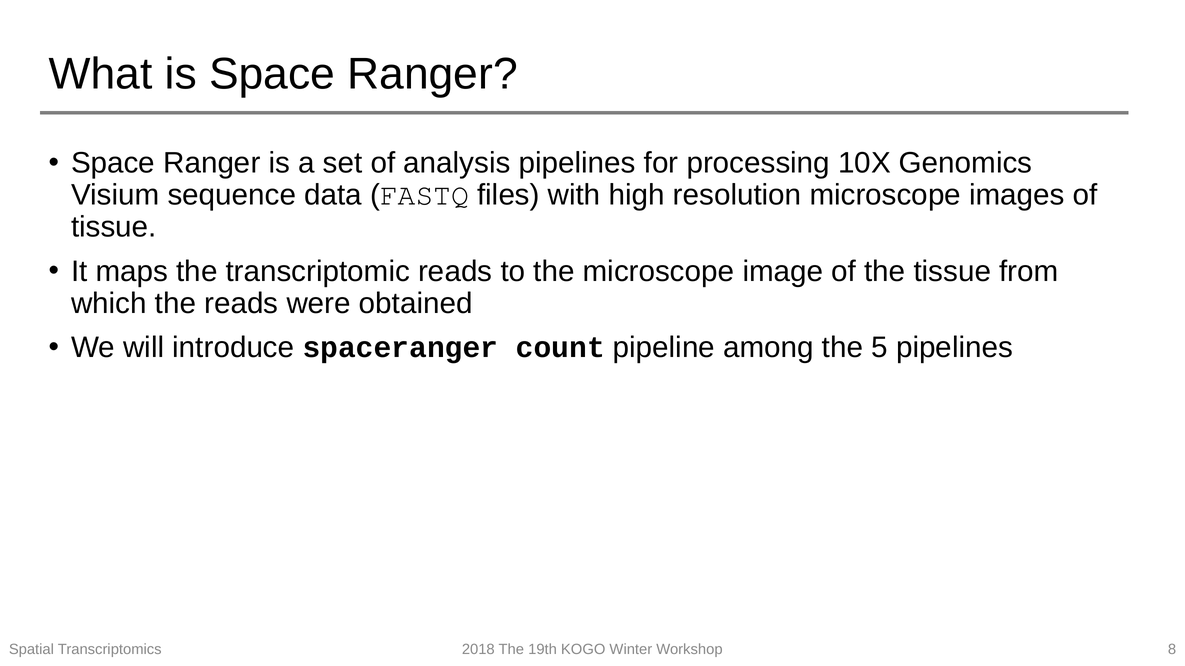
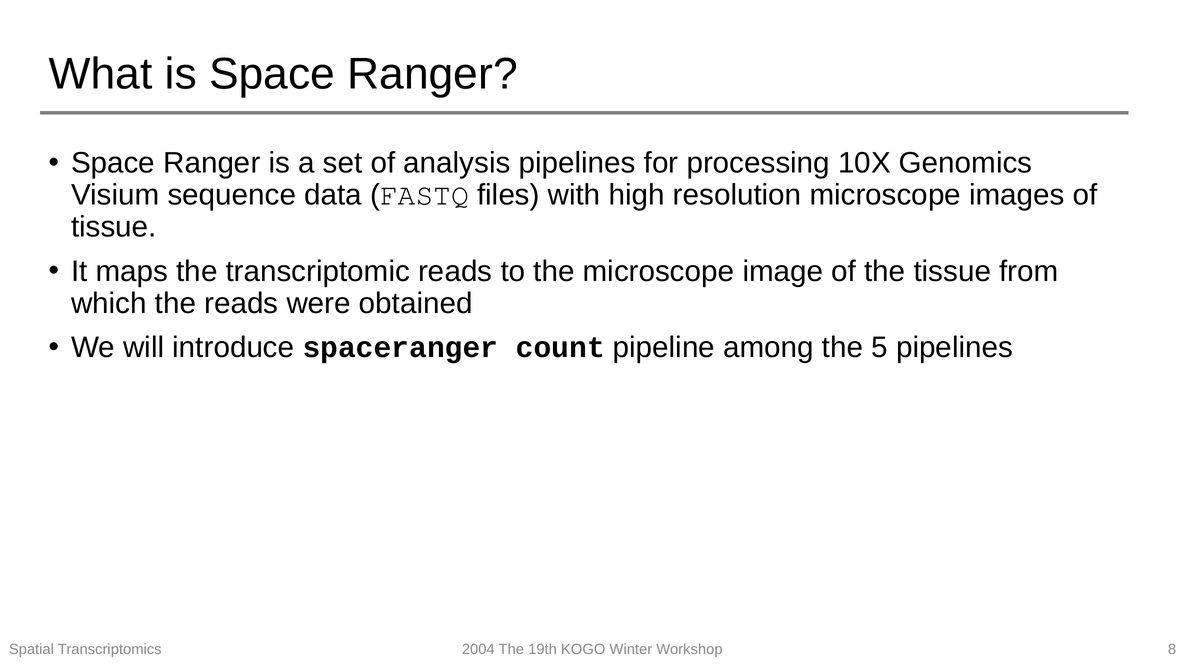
2018: 2018 -> 2004
